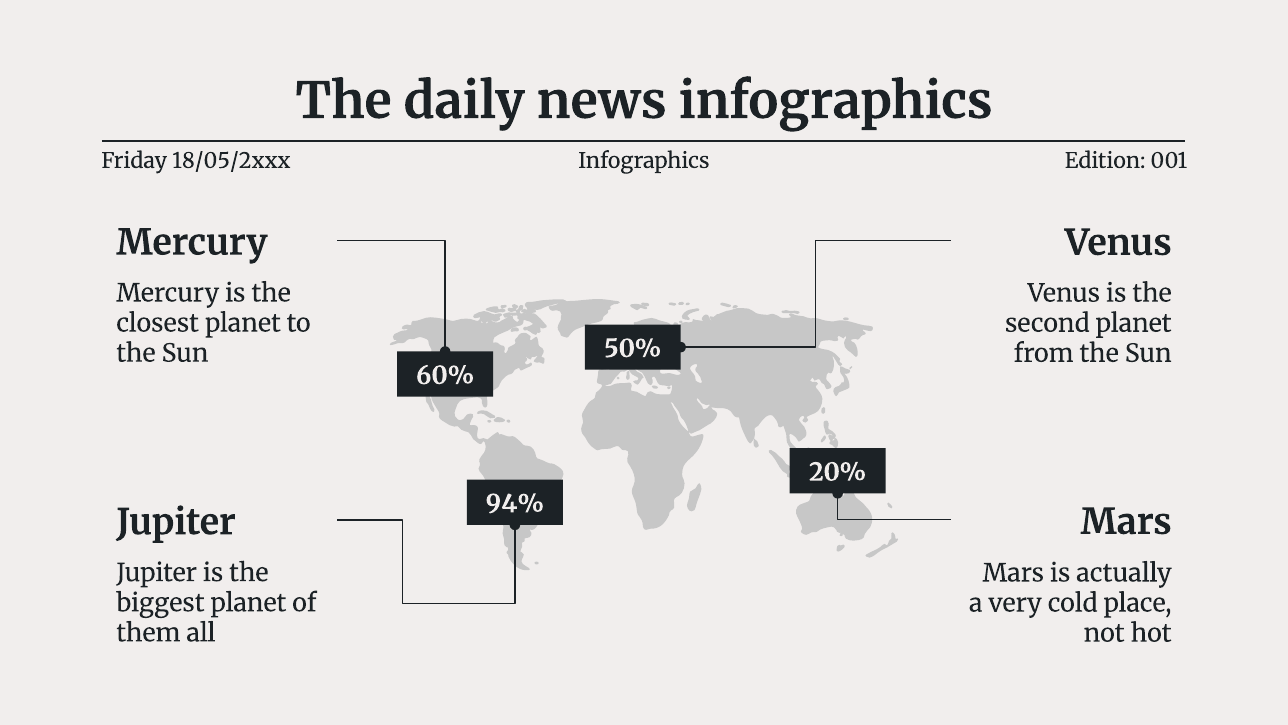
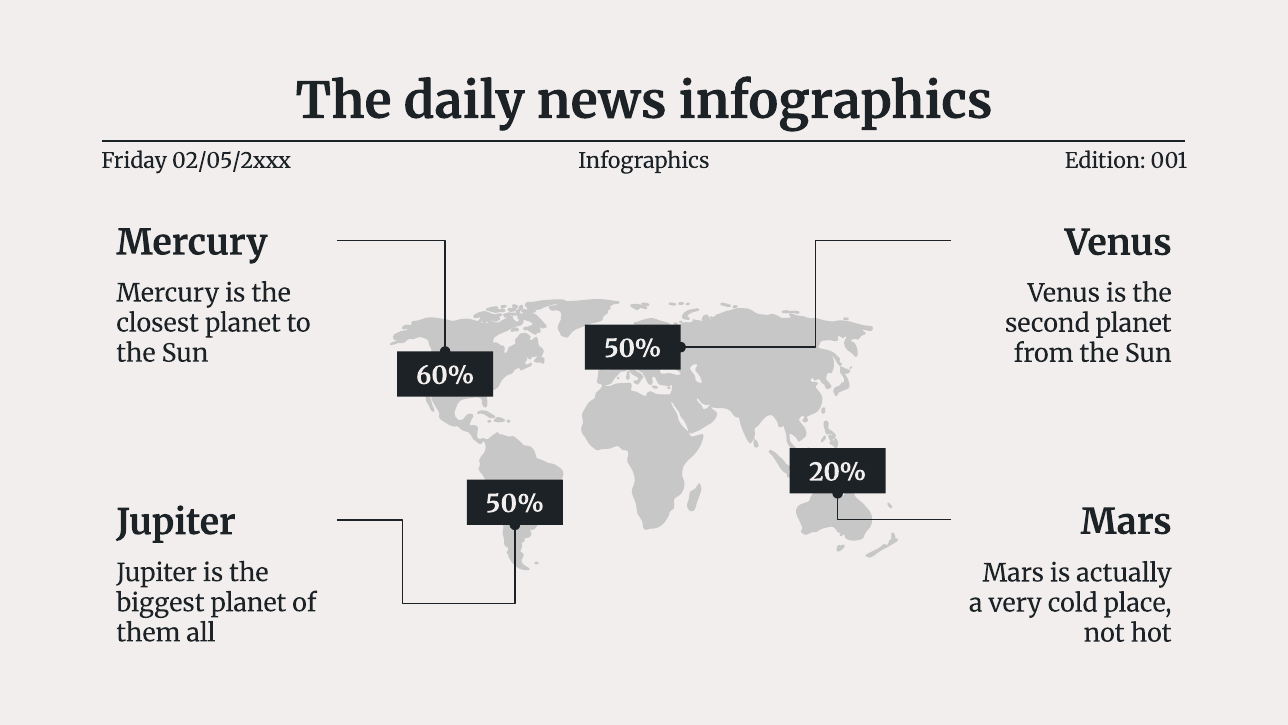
18/05/2xxx: 18/05/2xxx -> 02/05/2xxx
94% at (515, 504): 94% -> 50%
